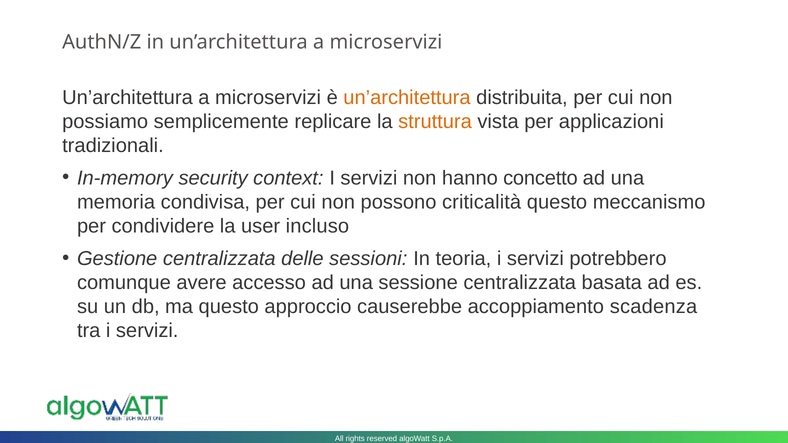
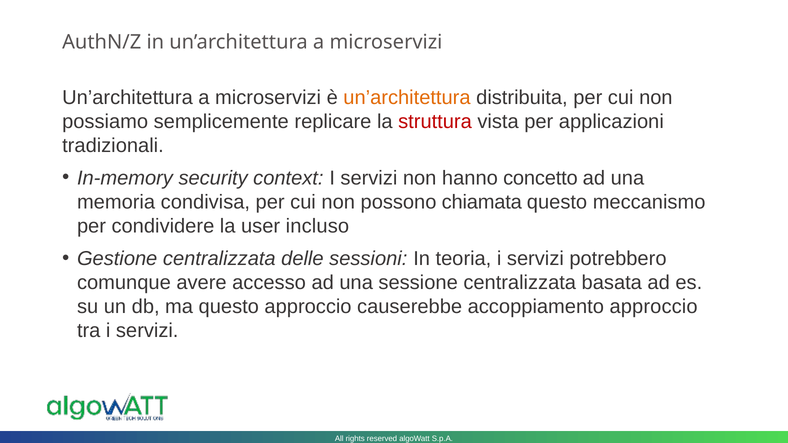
struttura colour: orange -> red
criticalità: criticalità -> chiamata
accoppiamento scadenza: scadenza -> approccio
